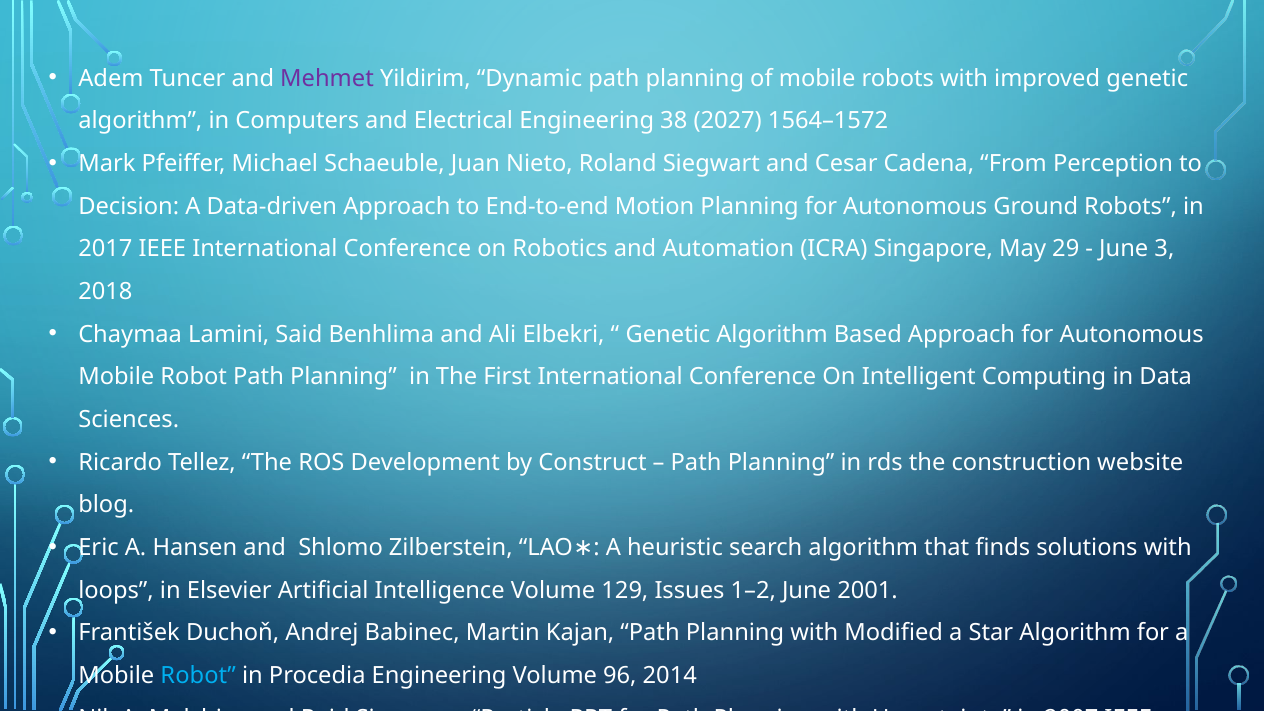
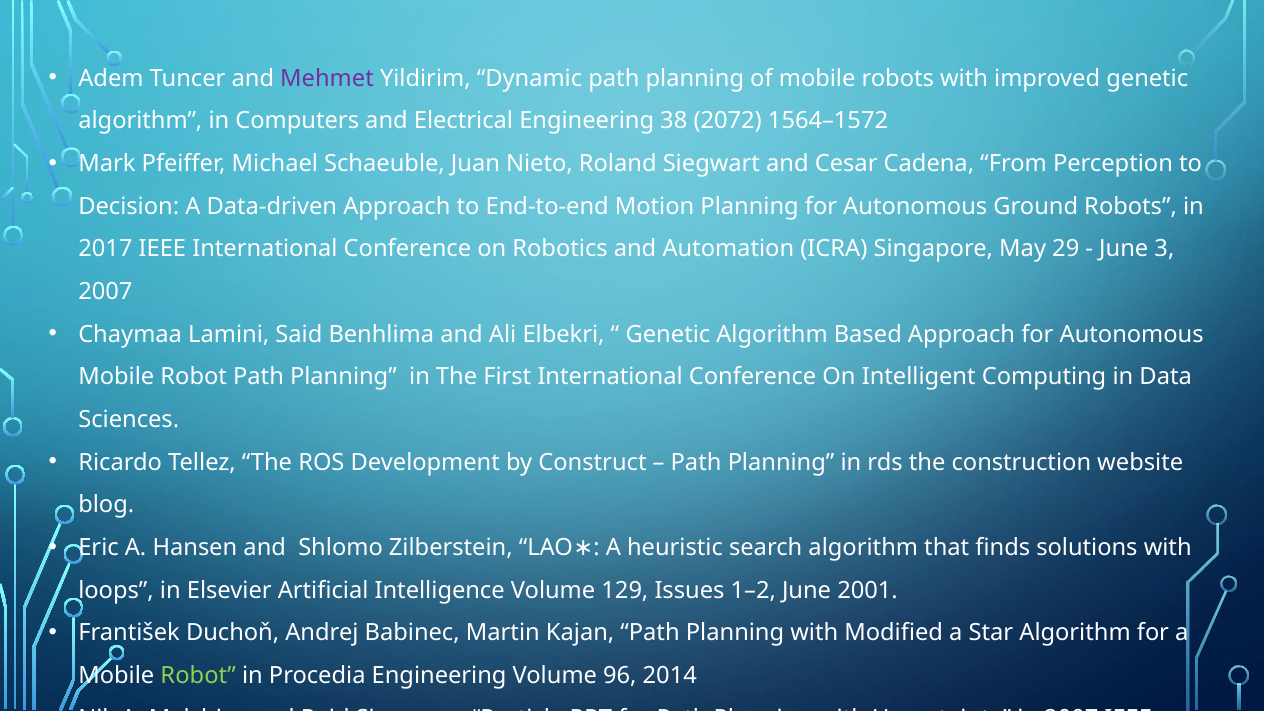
2027: 2027 -> 2072
2018 at (105, 292): 2018 -> 2007
Robot at (198, 676) colour: light blue -> light green
